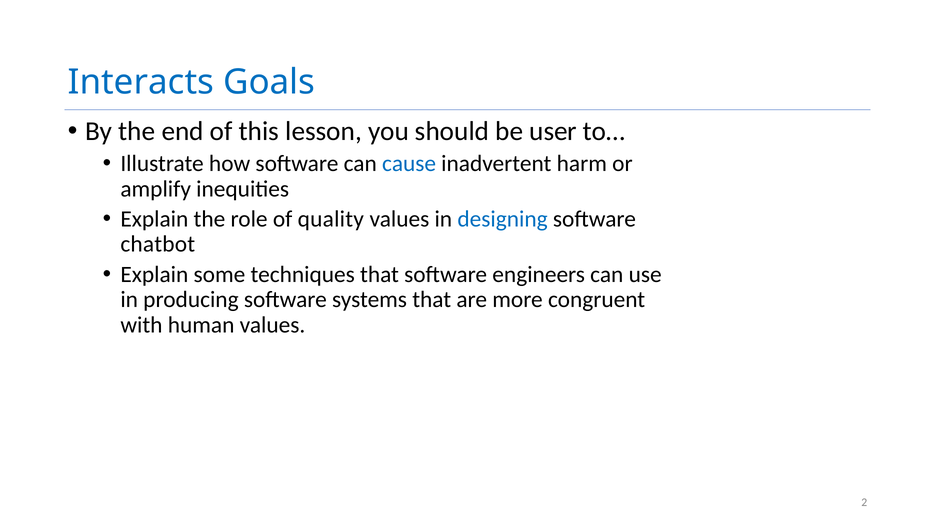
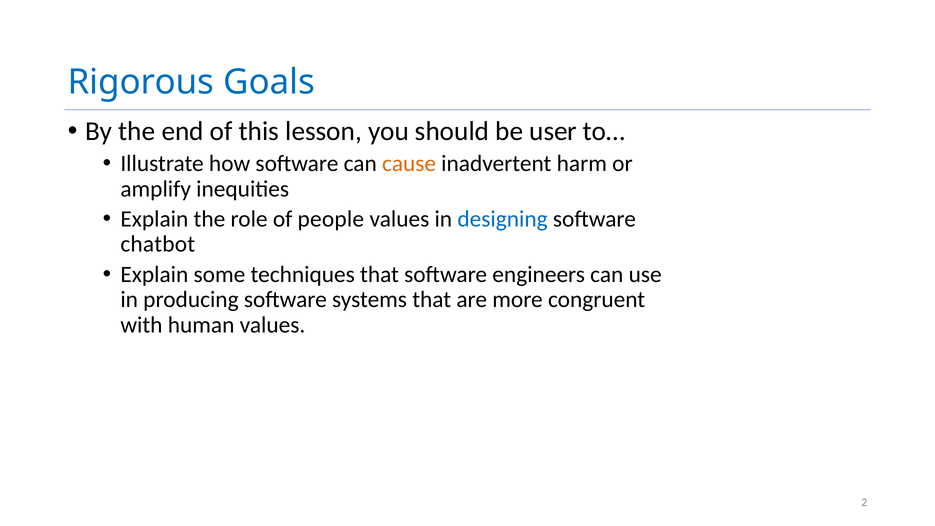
Interacts: Interacts -> Rigorous
cause colour: blue -> orange
quality: quality -> people
